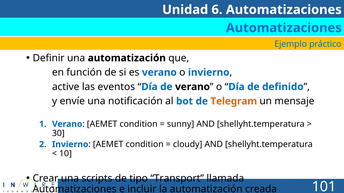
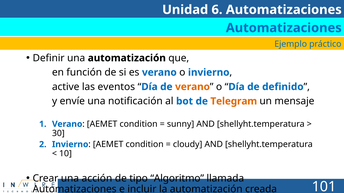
verano at (192, 87) colour: black -> orange
scripts: scripts -> acción
Transport: Transport -> Algoritmo
